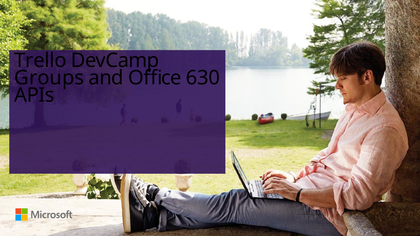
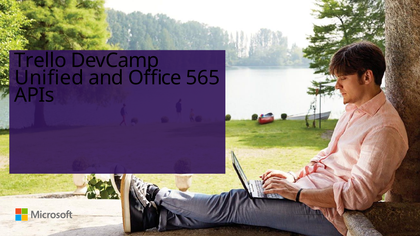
Groups: Groups -> Unified
630: 630 -> 565
